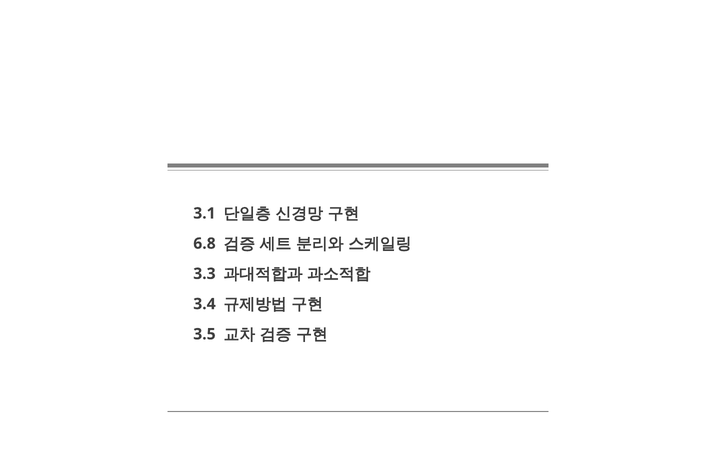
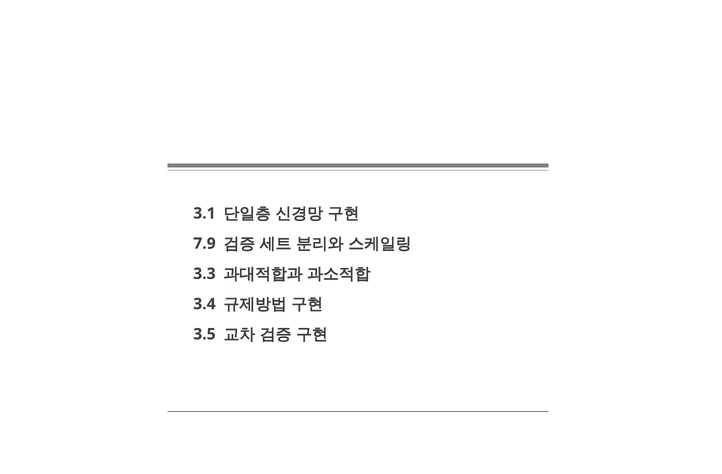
6.8: 6.8 -> 7.9
